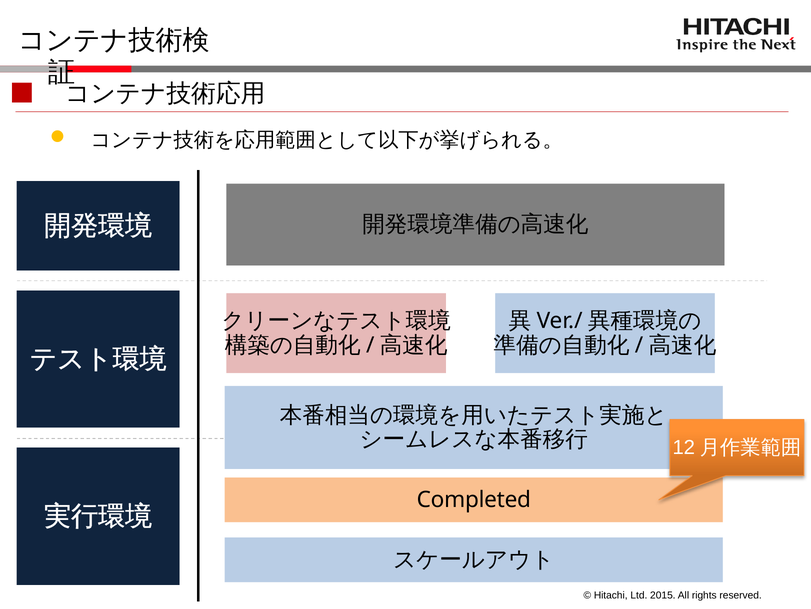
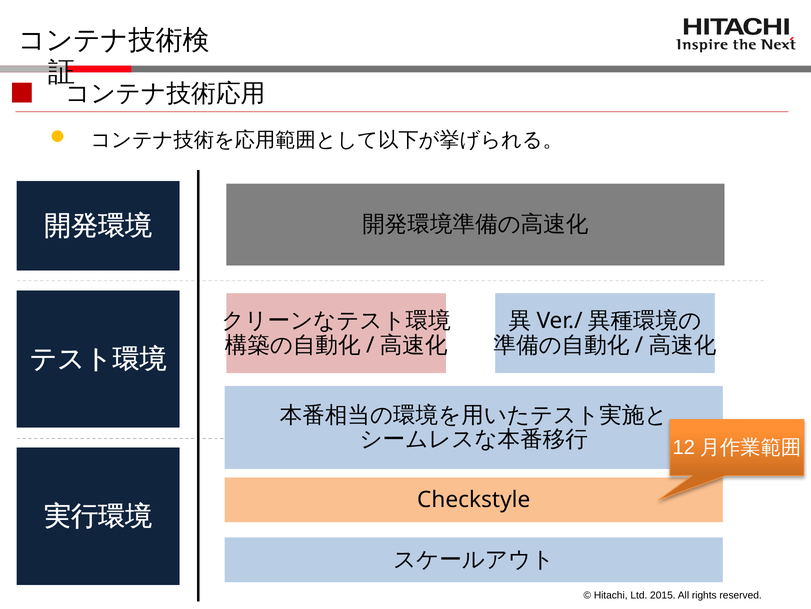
Completed: Completed -> Checkstyle
